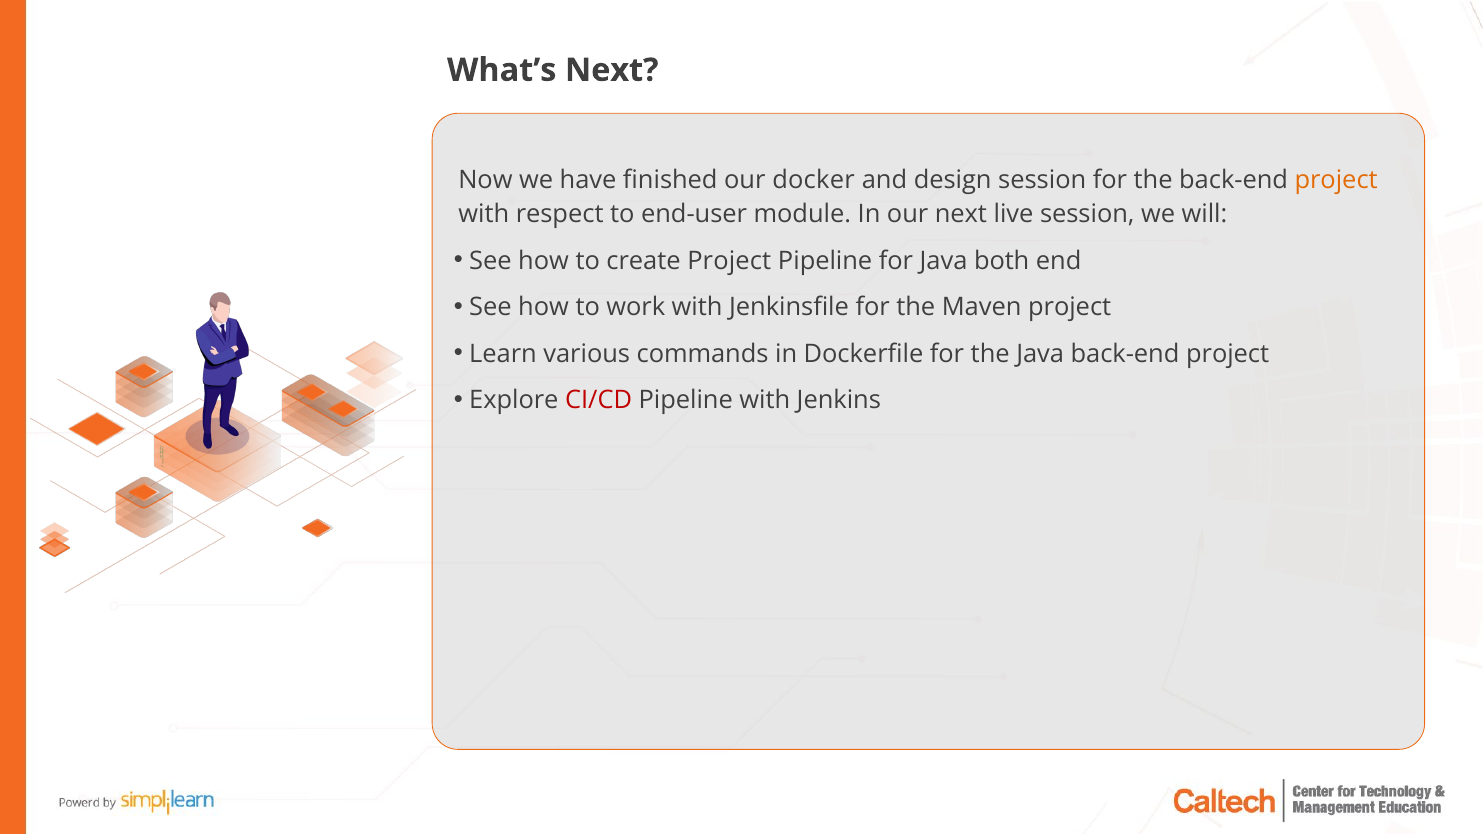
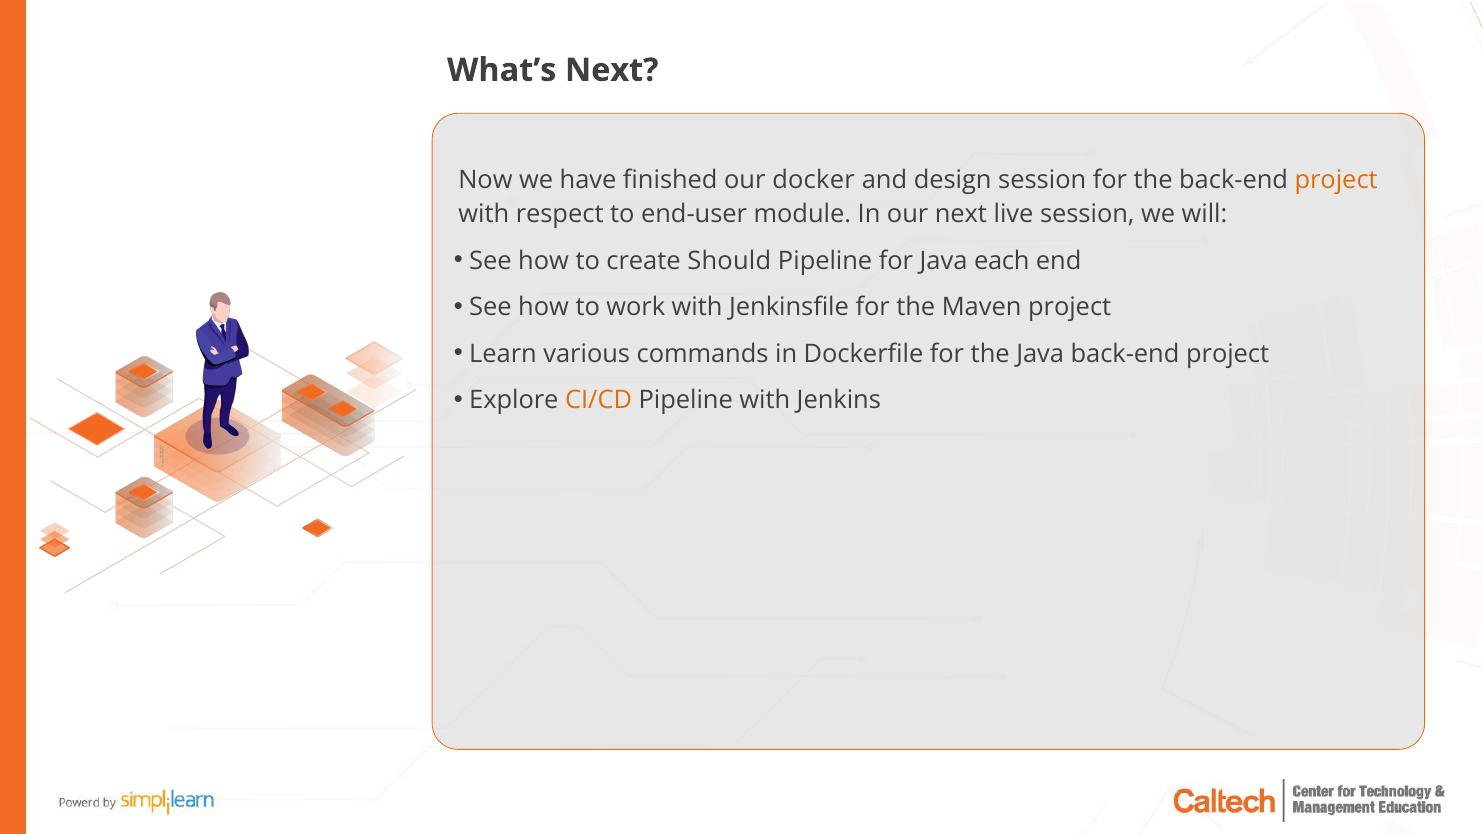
create Project: Project -> Should
both: both -> each
CI/CD colour: red -> orange
